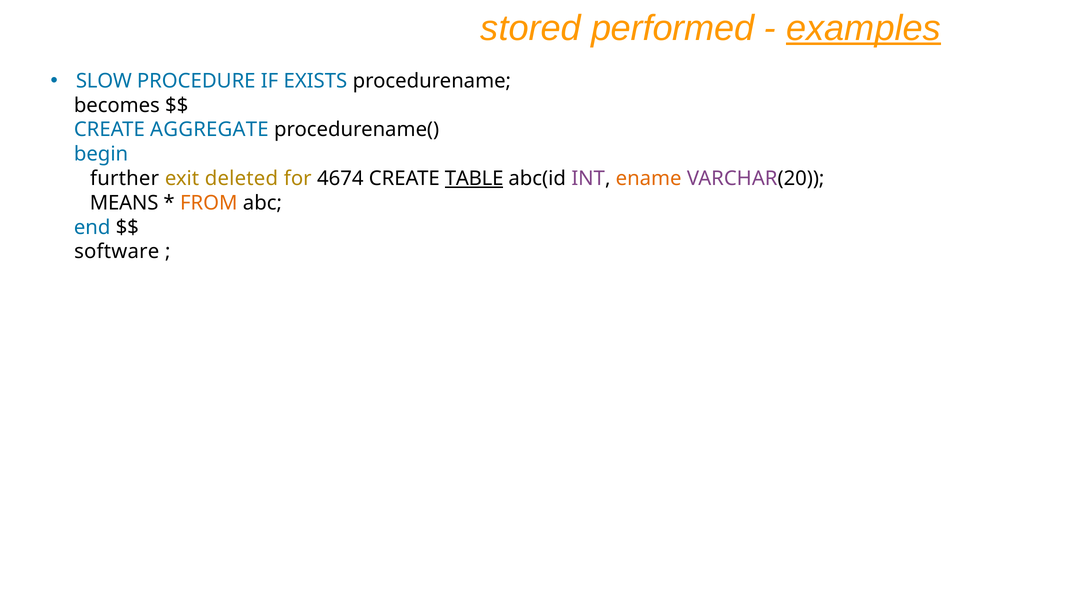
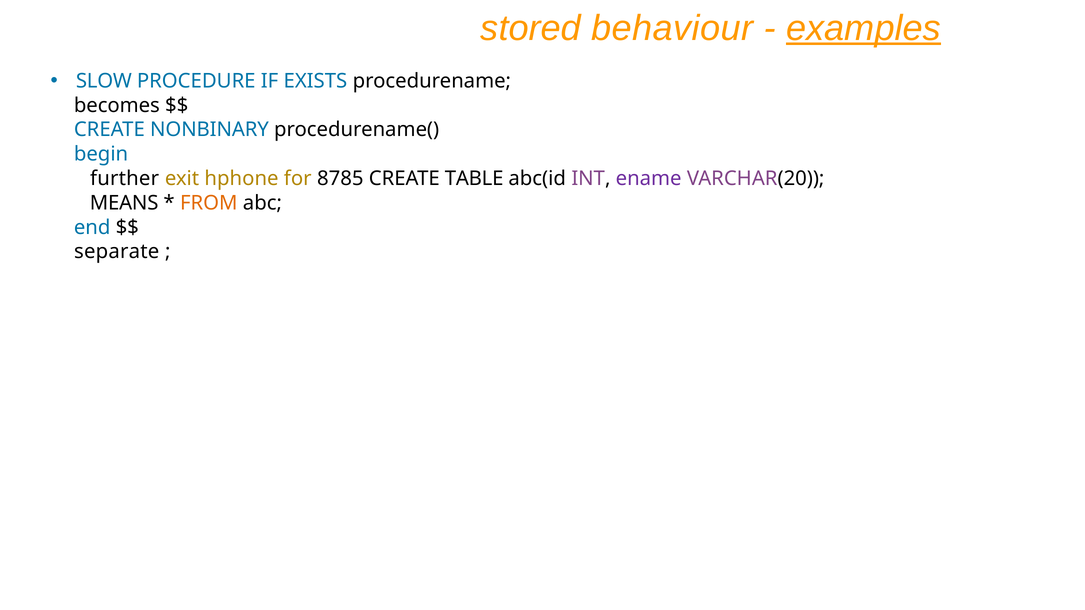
performed: performed -> behaviour
AGGREGATE: AGGREGATE -> NONBINARY
deleted: deleted -> hphone
4674: 4674 -> 8785
TABLE underline: present -> none
ename colour: orange -> purple
software: software -> separate
